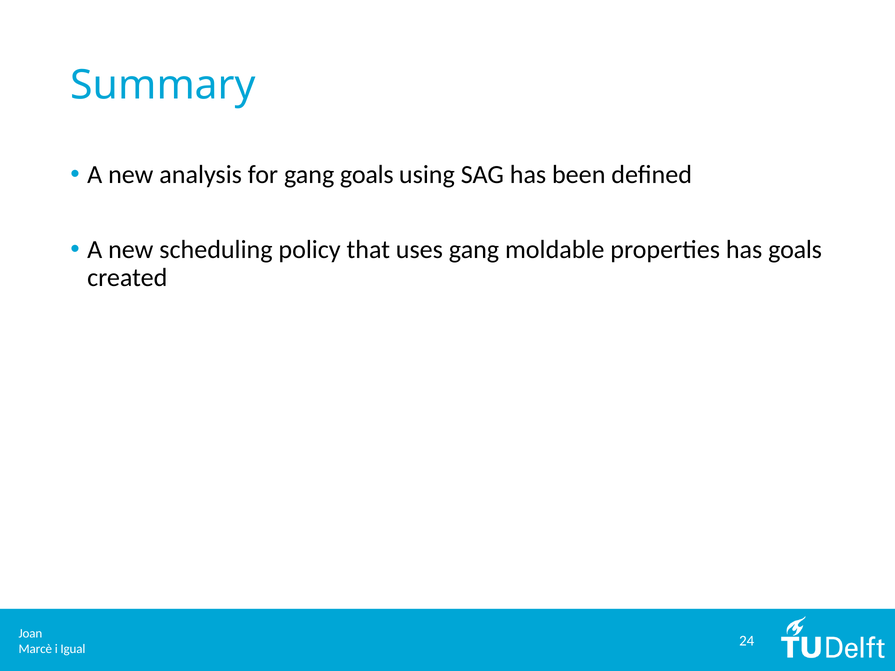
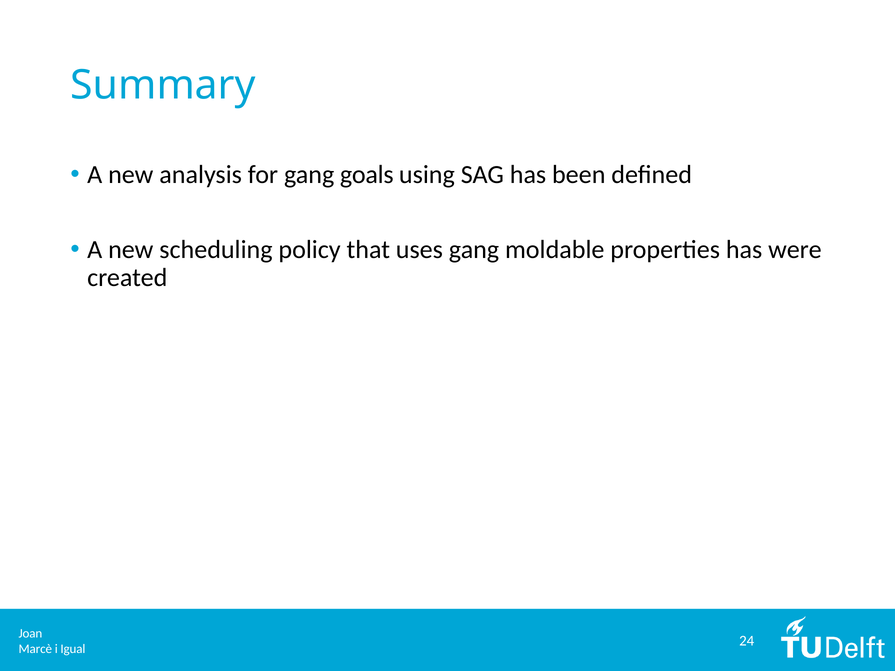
has goals: goals -> were
